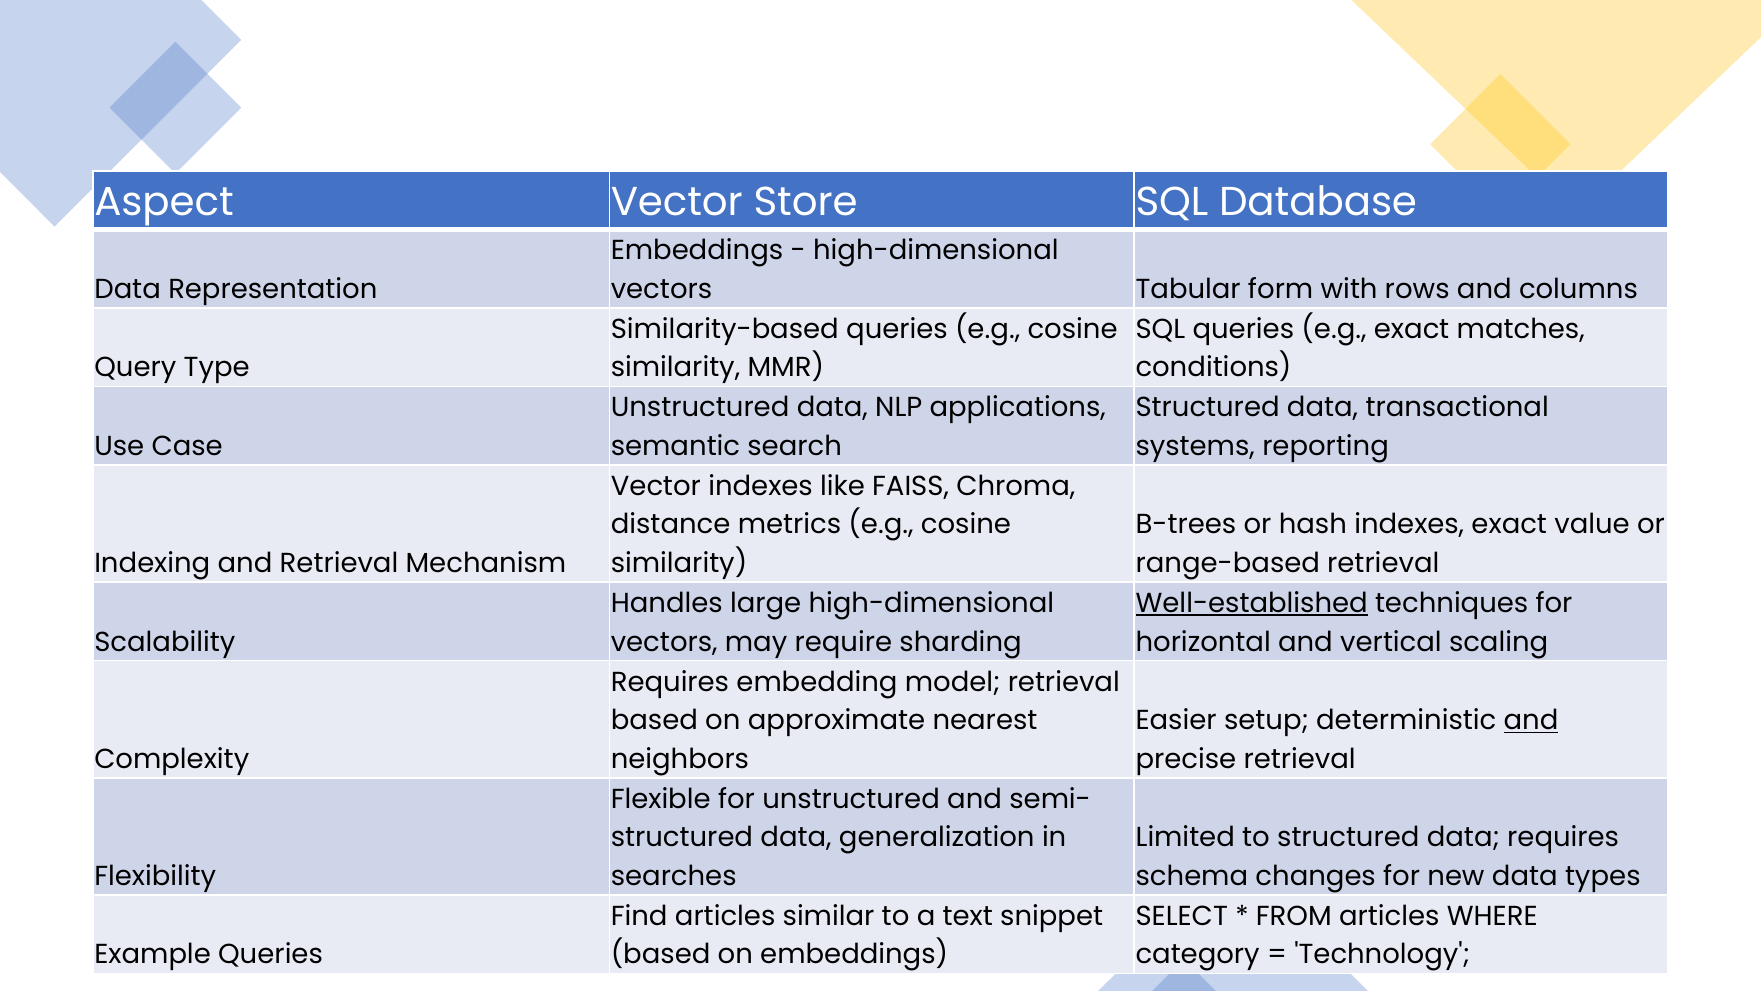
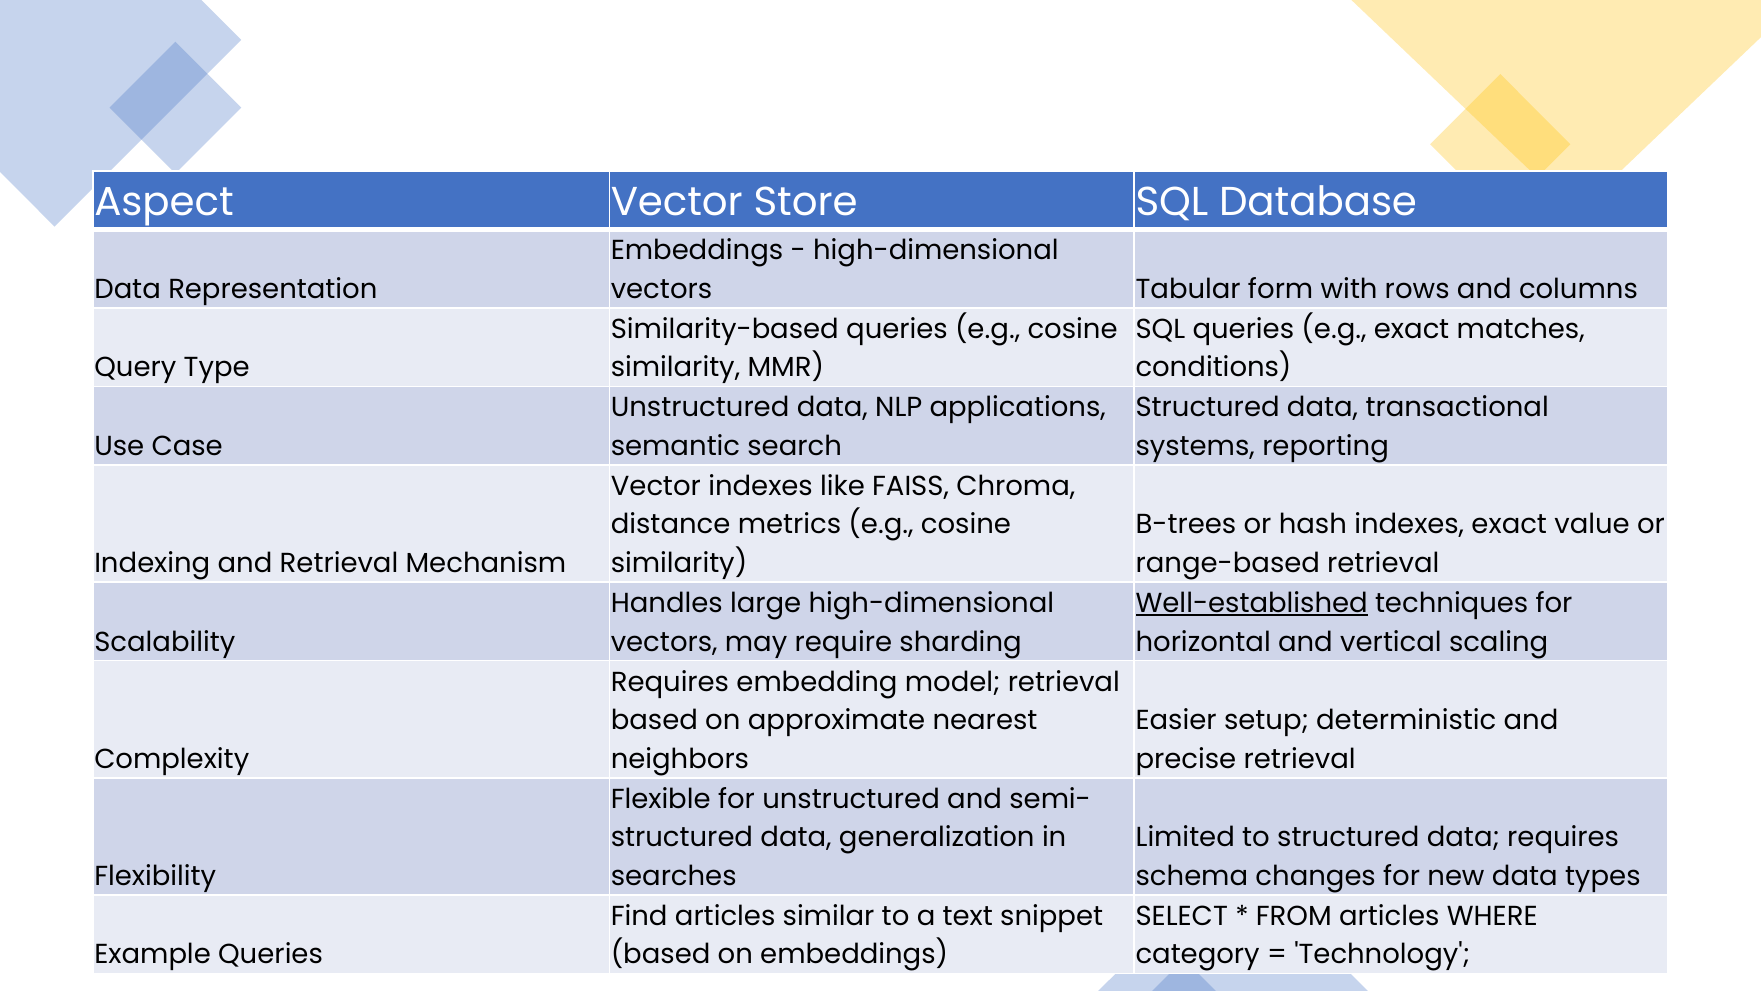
and at (1531, 720) underline: present -> none
